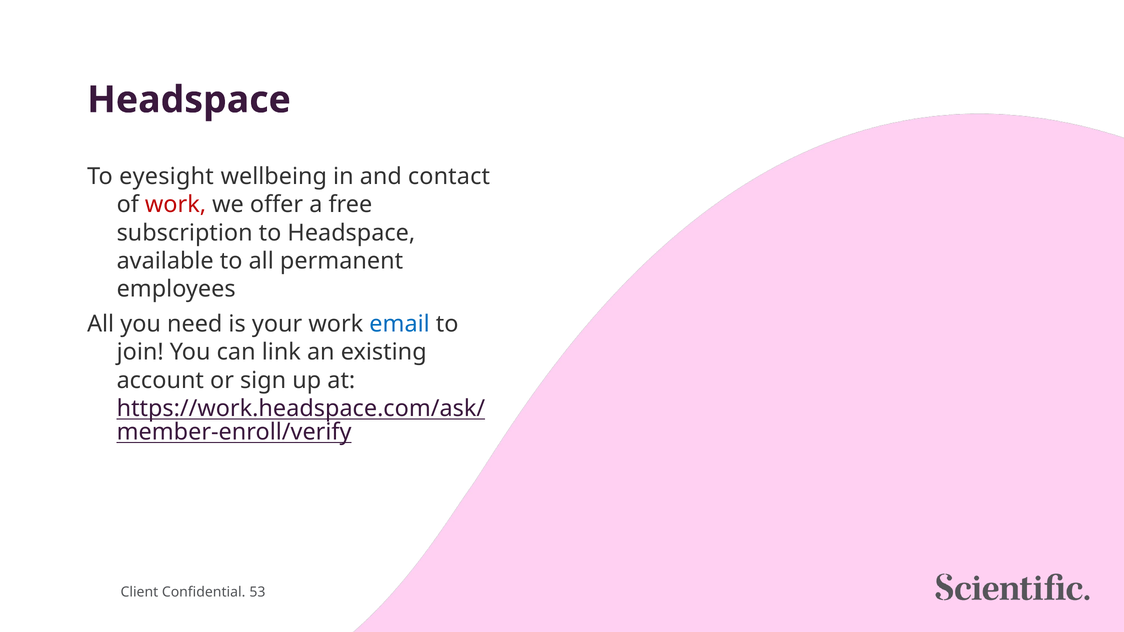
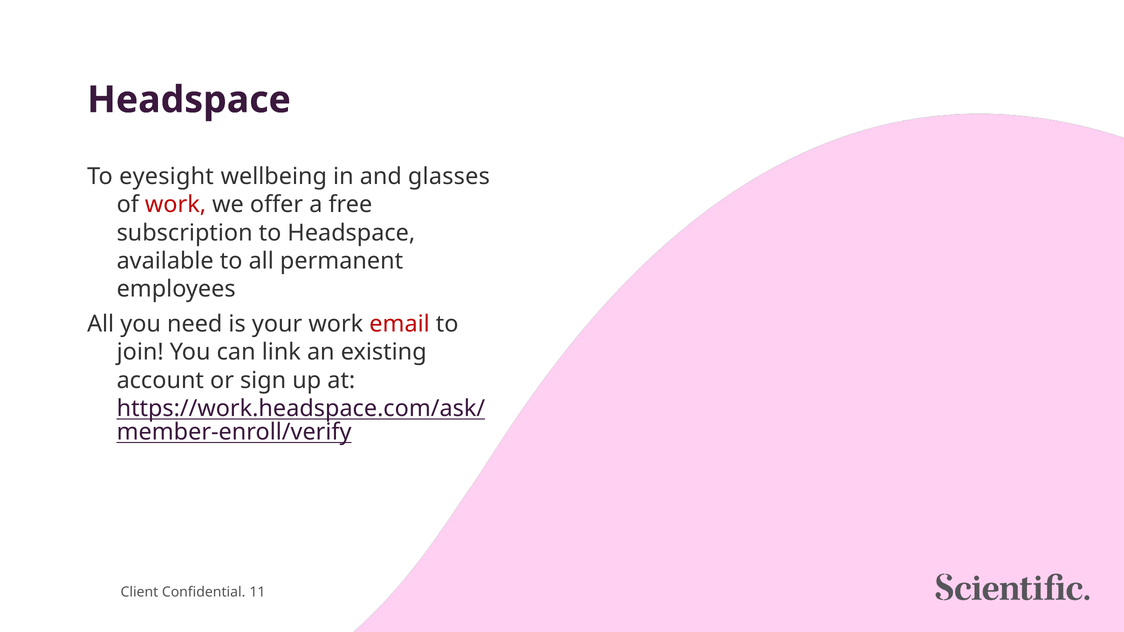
contact: contact -> glasses
email colour: blue -> red
53: 53 -> 11
